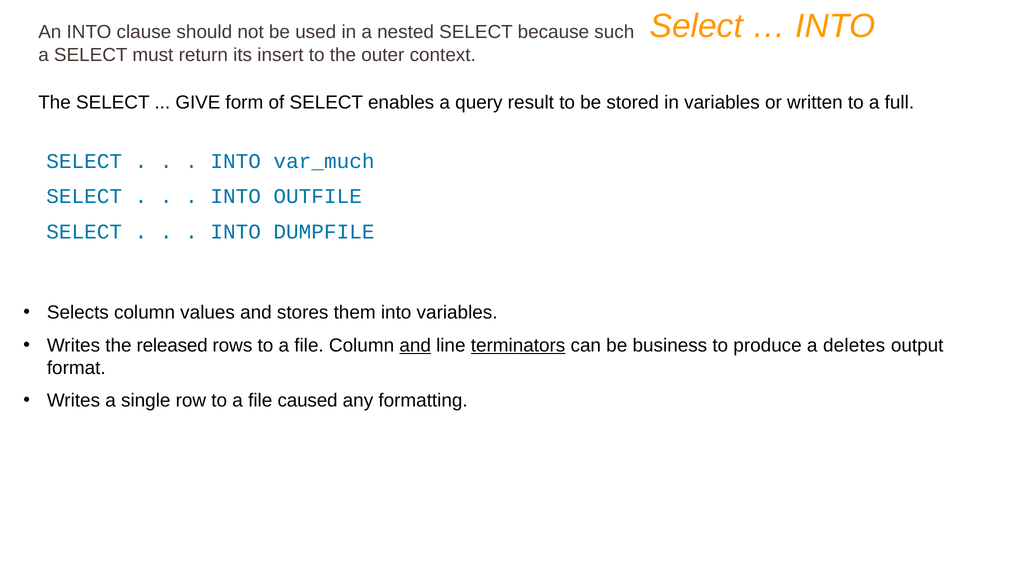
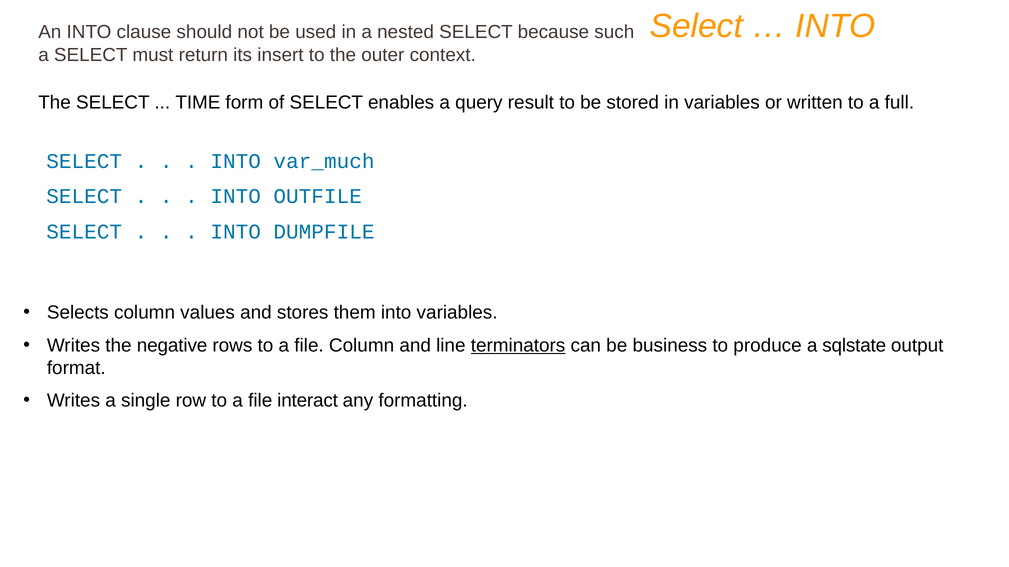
GIVE: GIVE -> TIME
released: released -> negative
and at (415, 346) underline: present -> none
deletes: deletes -> sqlstate
caused: caused -> interact
